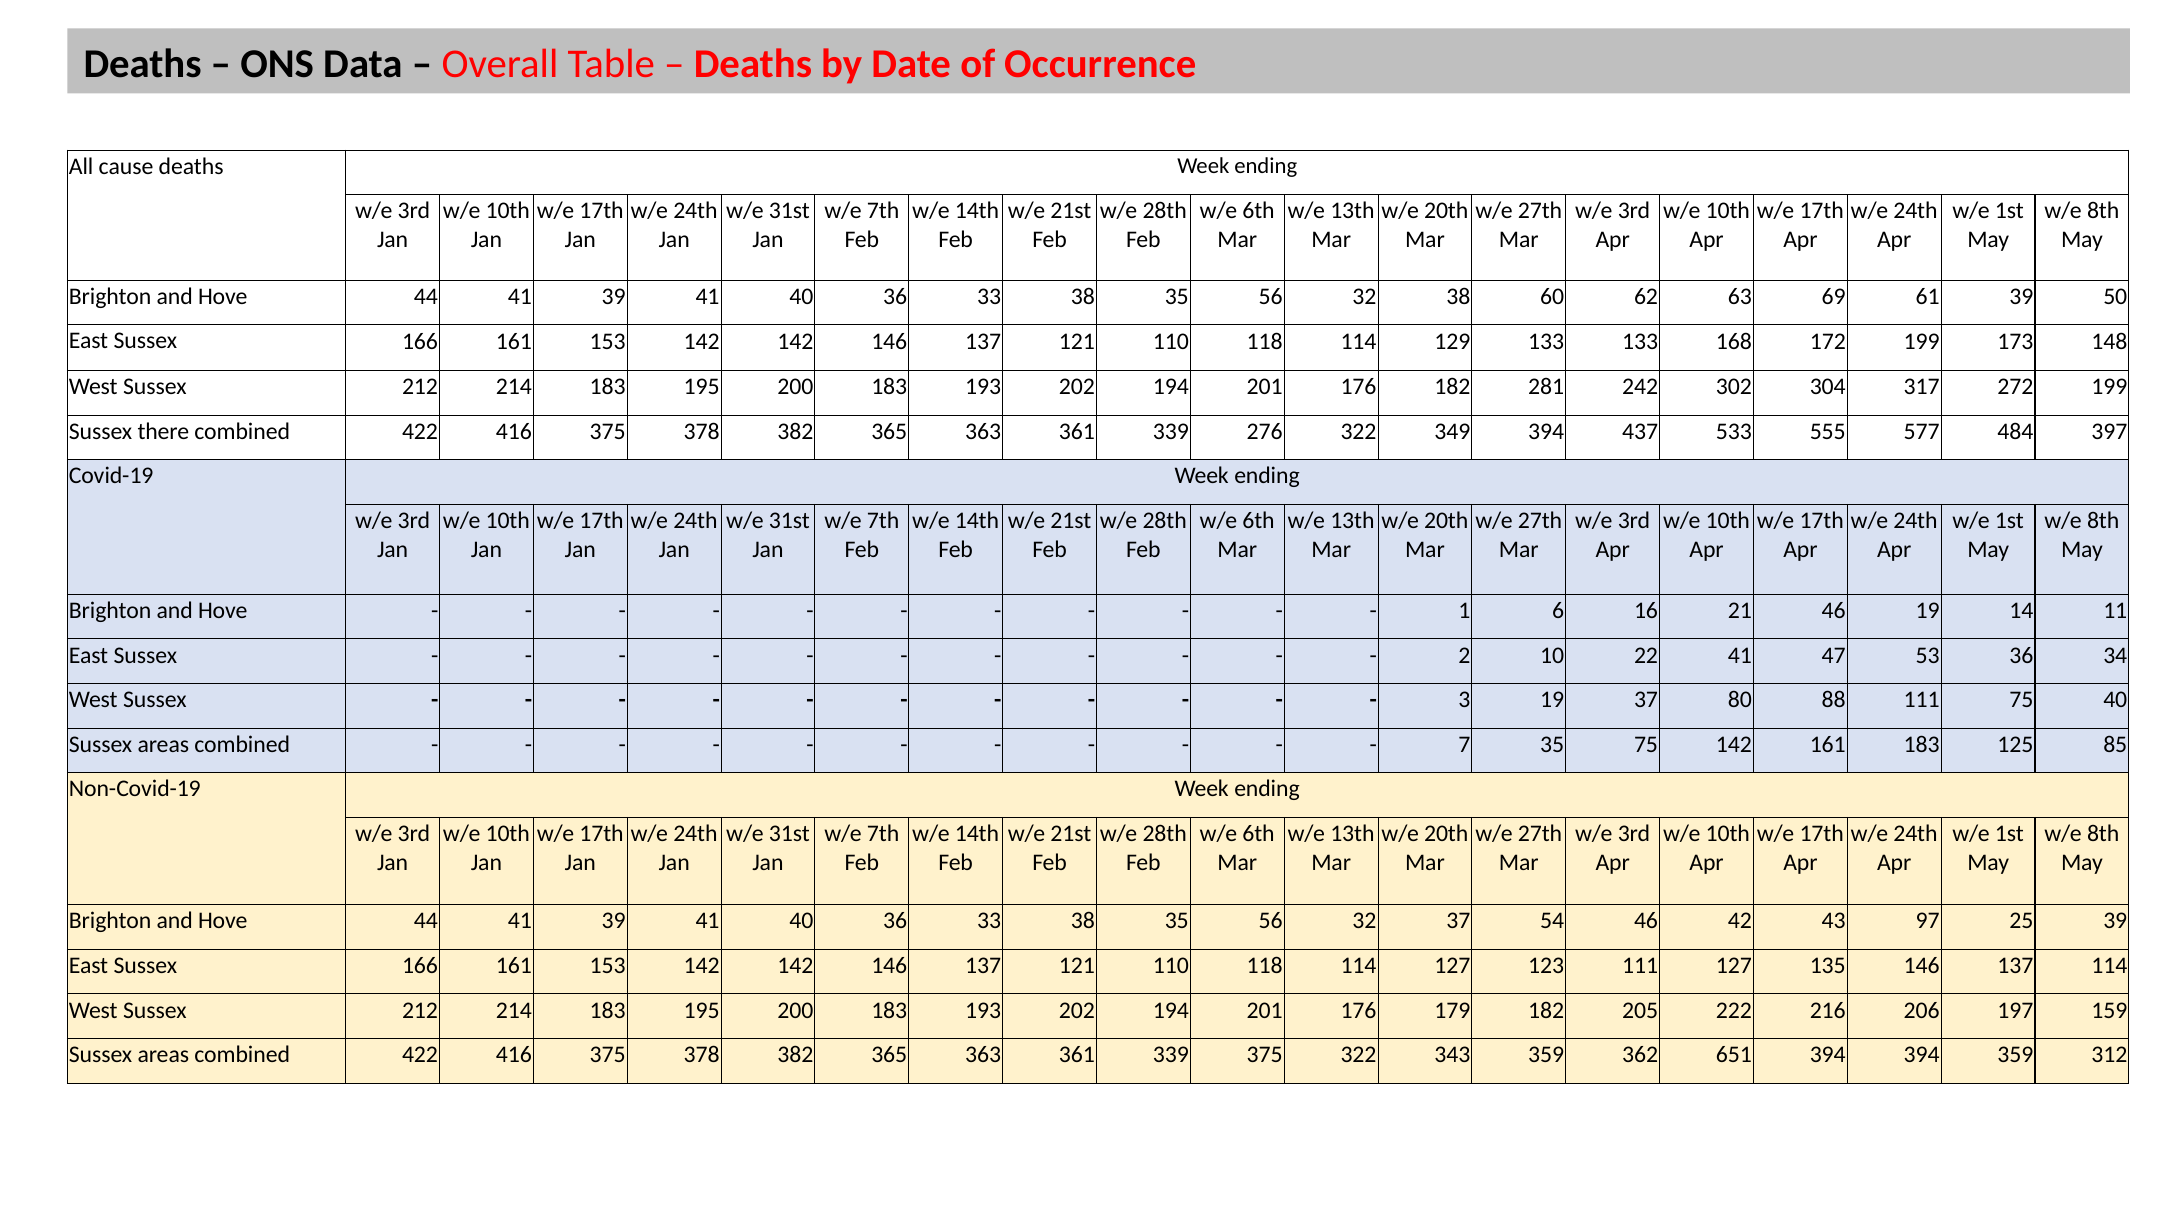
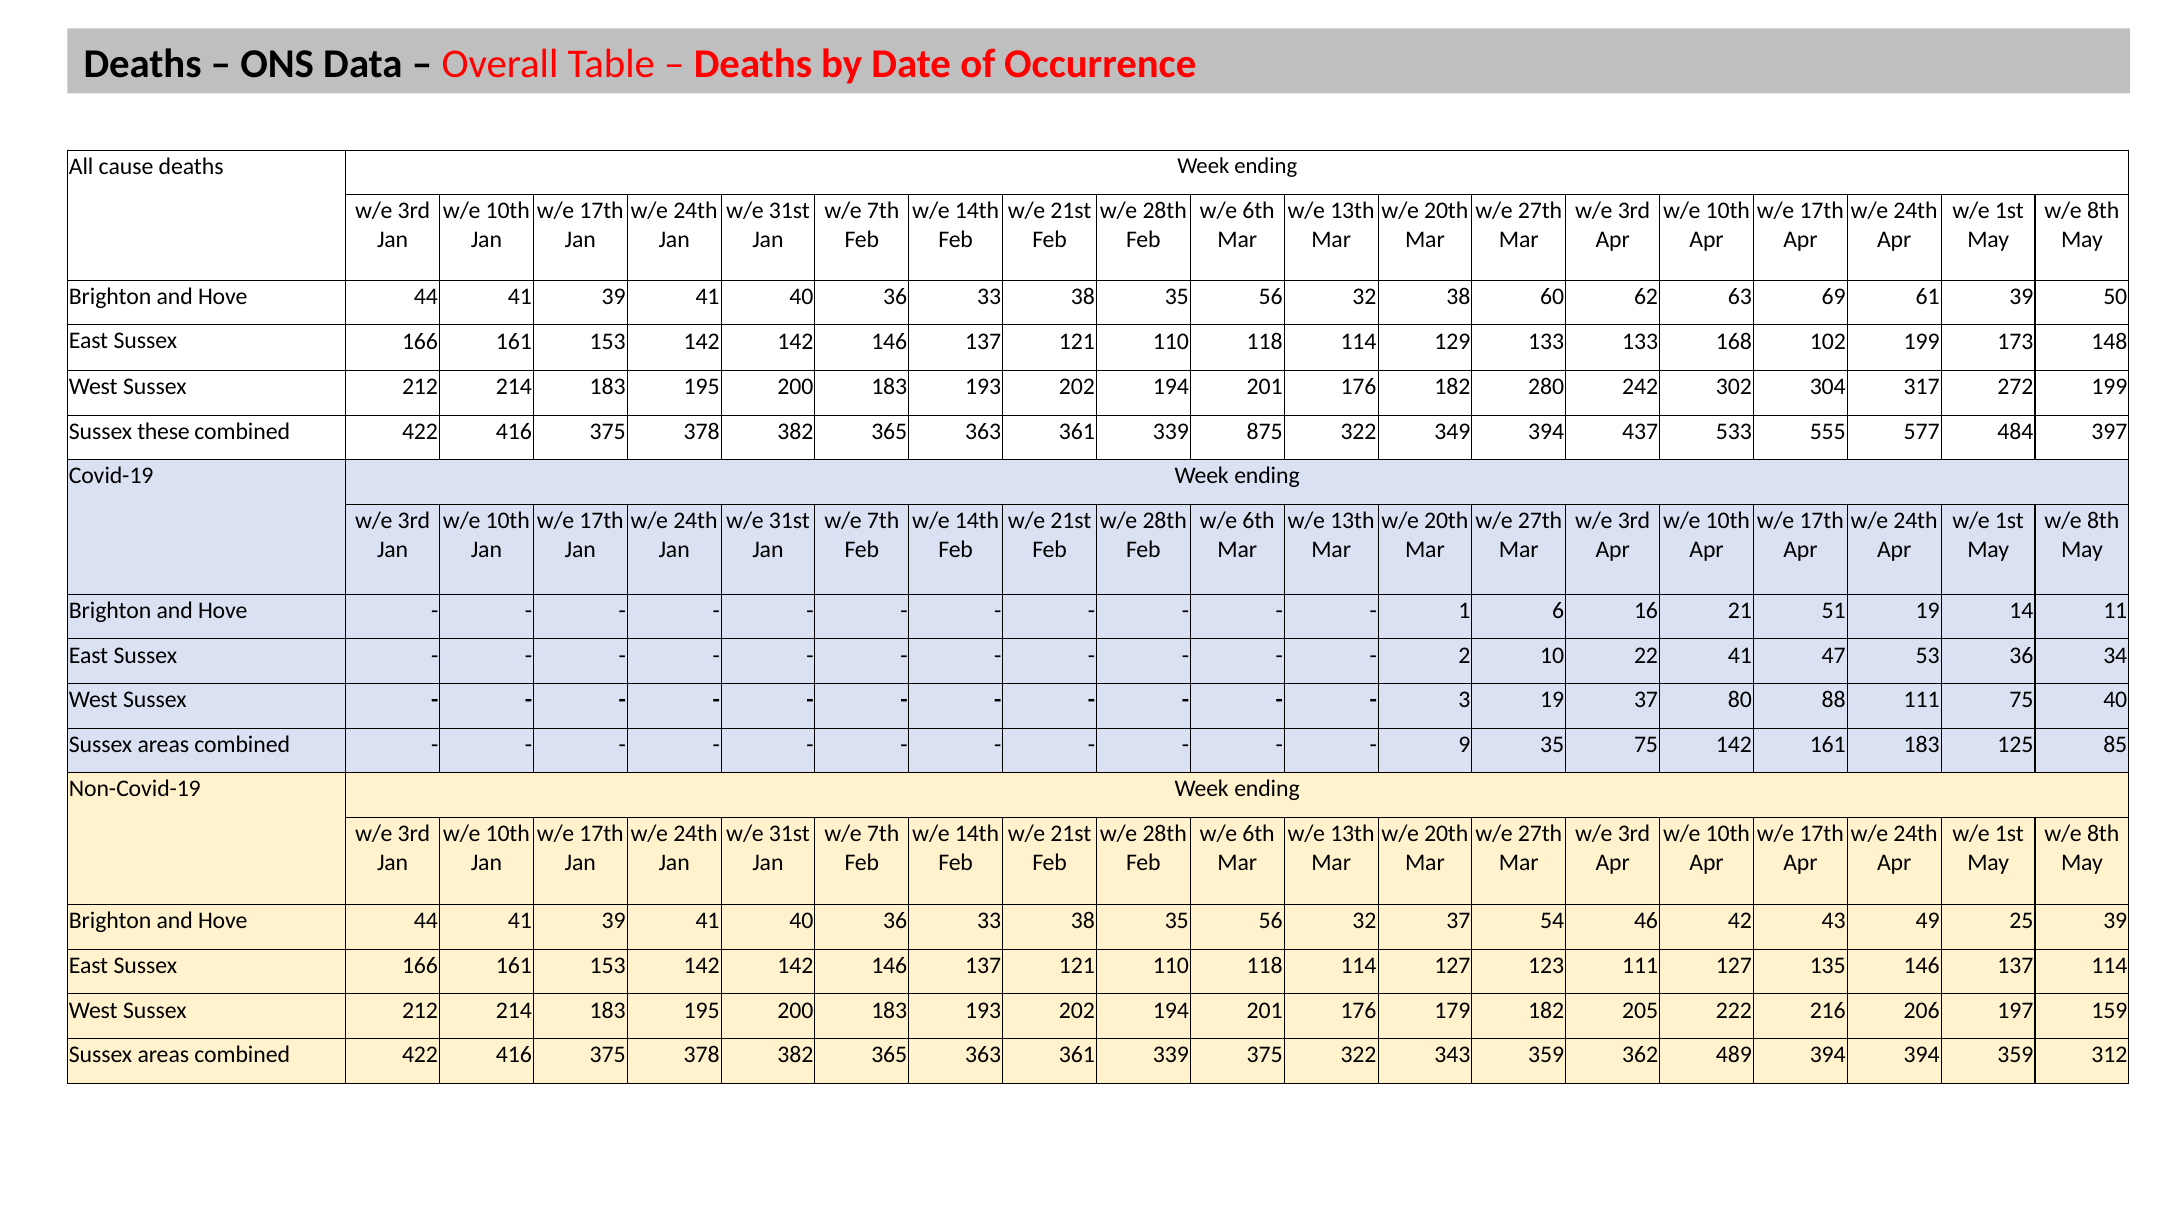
172: 172 -> 102
281: 281 -> 280
there: there -> these
276: 276 -> 875
21 46: 46 -> 51
7: 7 -> 9
97: 97 -> 49
651: 651 -> 489
